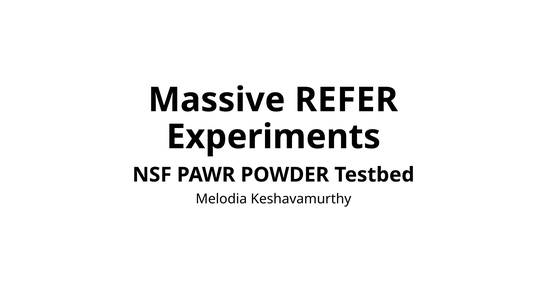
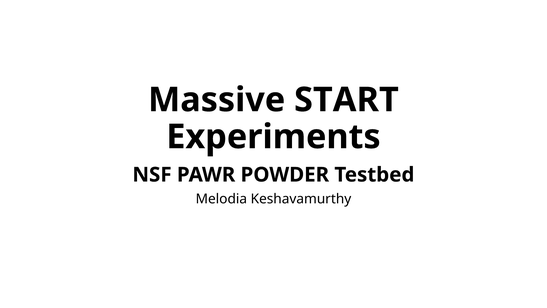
REFER: REFER -> START
